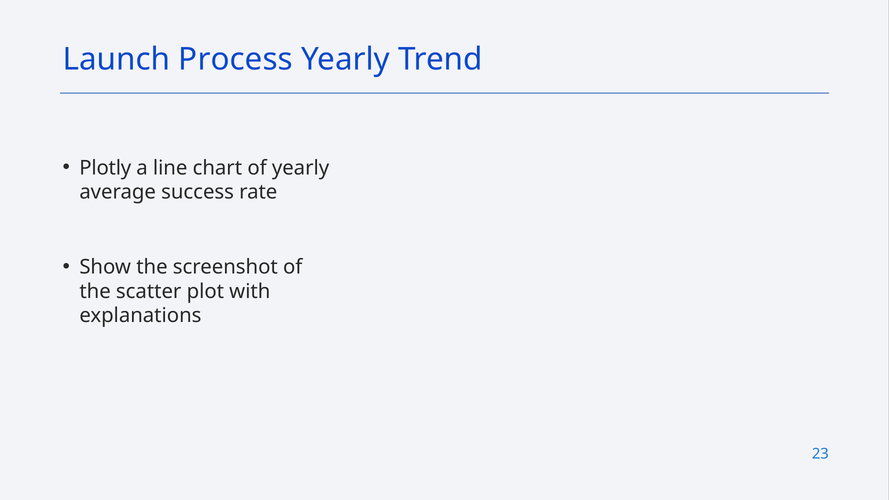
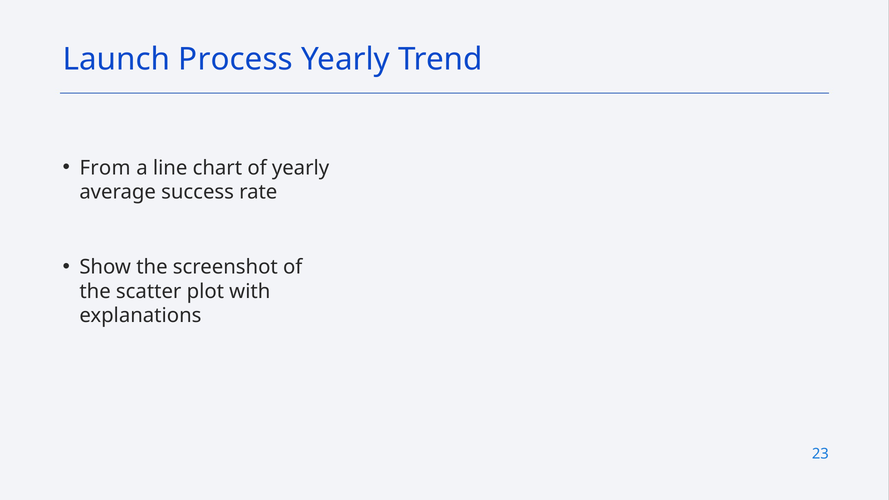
Plotly: Plotly -> From
